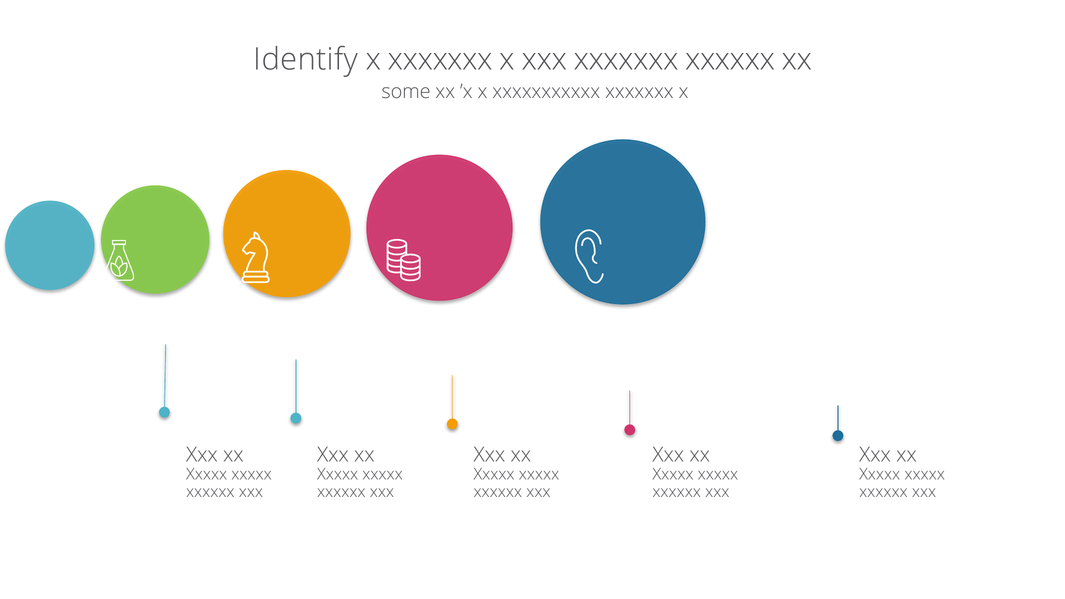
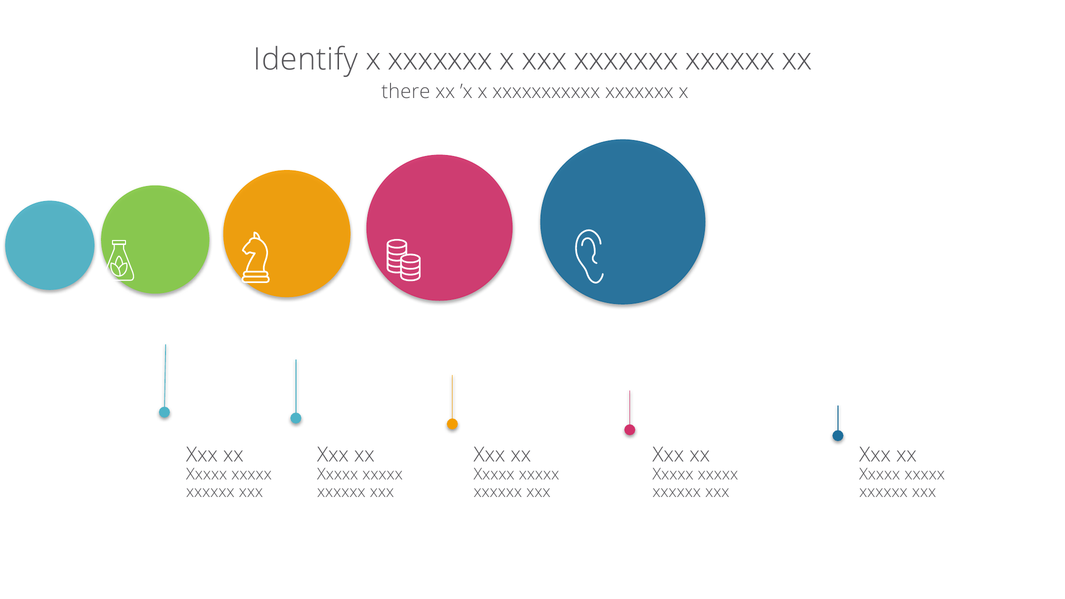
some: some -> there
